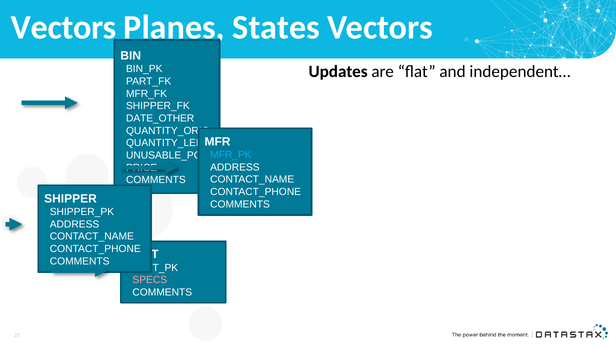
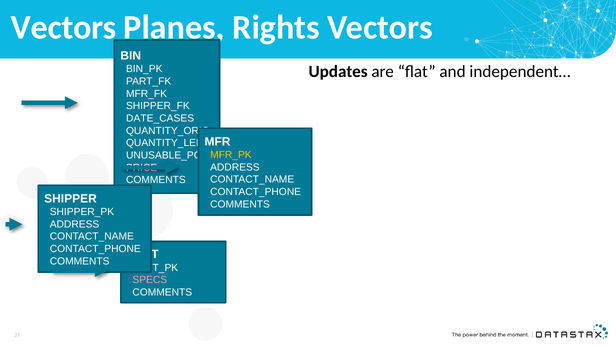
States: States -> Rights
DATE_OTHER: DATE_OTHER -> DATE_CASES
MFR_PK colour: light blue -> yellow
